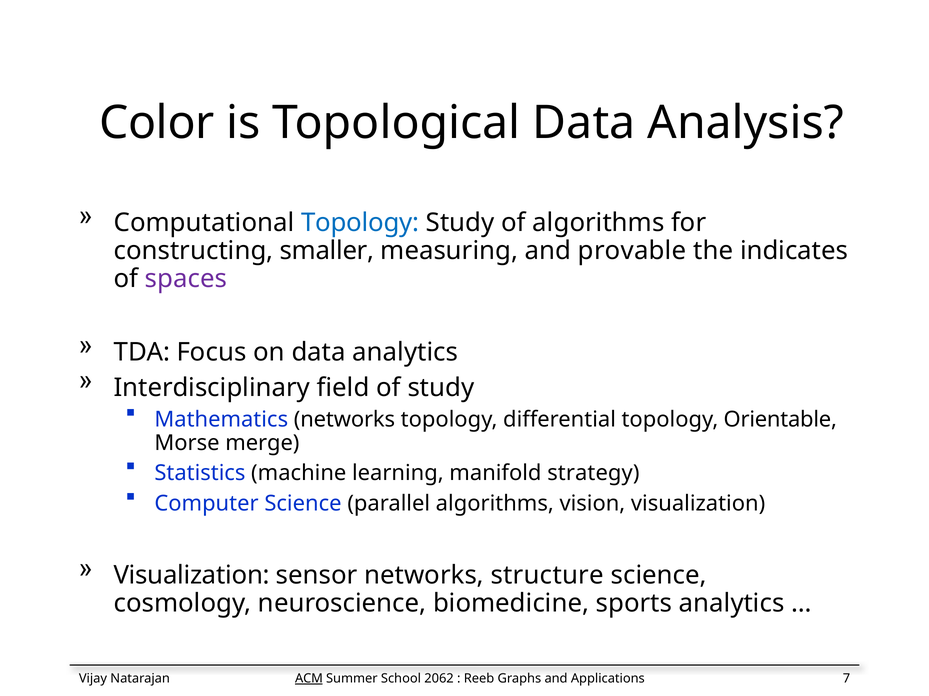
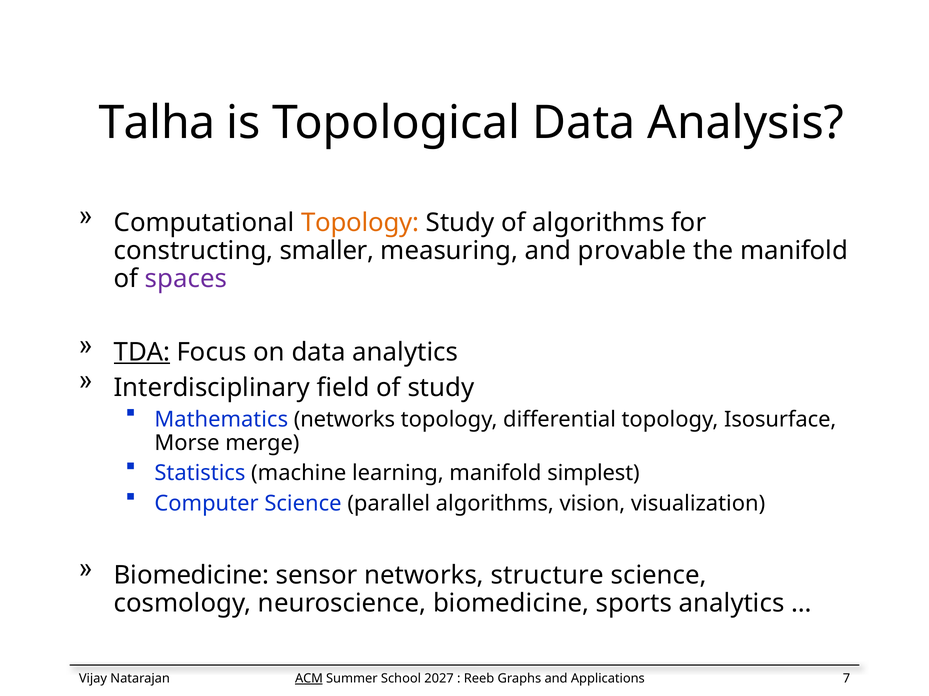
Color: Color -> Talha
Topology at (360, 223) colour: blue -> orange
the indicates: indicates -> manifold
TDA underline: none -> present
Orientable: Orientable -> Isosurface
strategy: strategy -> simplest
Visualization at (192, 576): Visualization -> Biomedicine
2062: 2062 -> 2027
